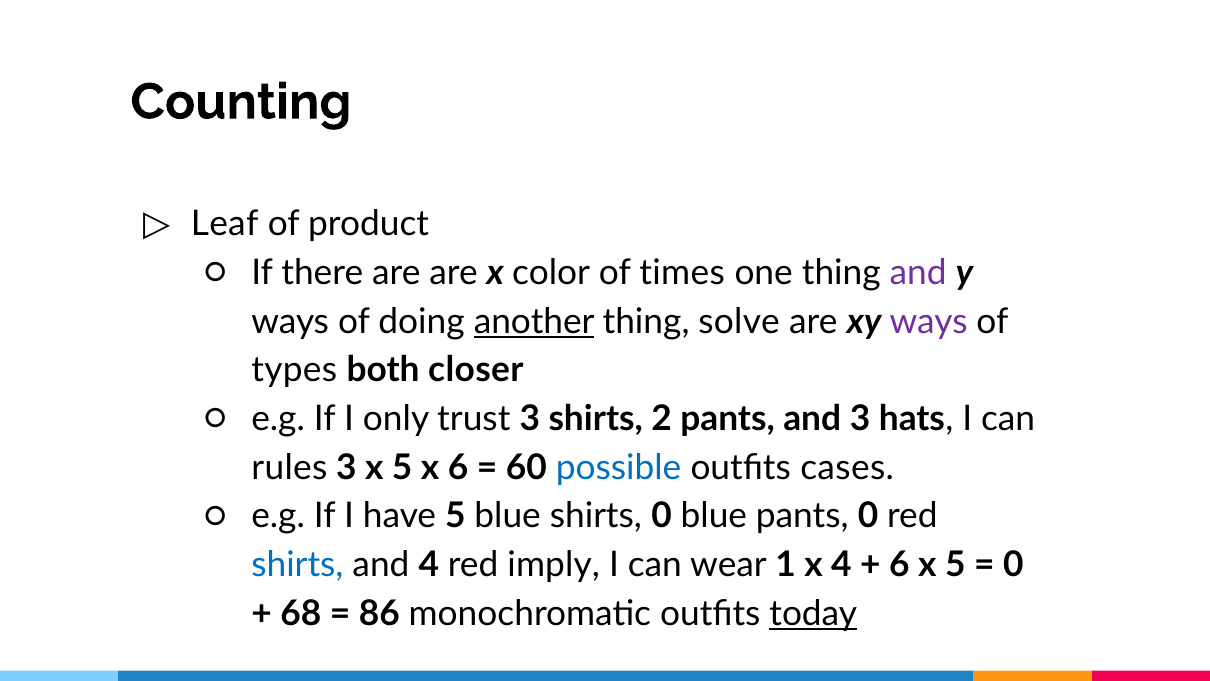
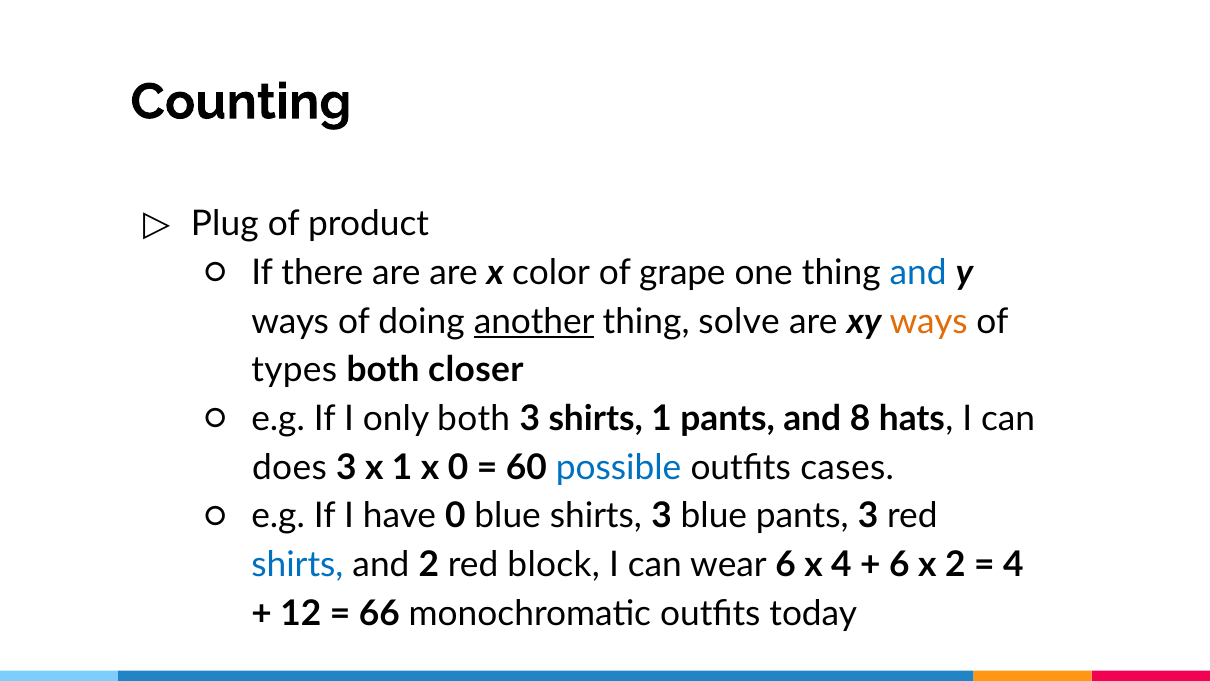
Leaf: Leaf -> Plug
times: times -> grape
and at (918, 273) colour: purple -> blue
ways at (929, 321) colour: purple -> orange
only trust: trust -> both
shirts 2: 2 -> 1
and 3: 3 -> 8
rules: rules -> does
3 x 5: 5 -> 1
x 6: 6 -> 0
have 5: 5 -> 0
shirts 0: 0 -> 3
pants 0: 0 -> 3
and 4: 4 -> 2
imply: imply -> block
wear 1: 1 -> 6
6 x 5: 5 -> 2
0 at (1013, 565): 0 -> 4
68: 68 -> 12
86: 86 -> 66
today underline: present -> none
